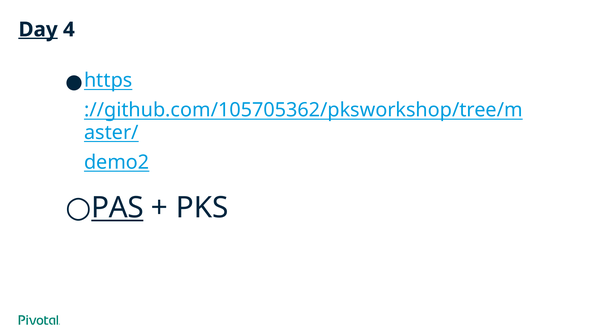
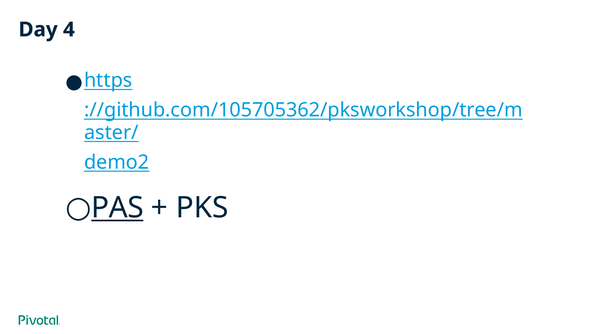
Day underline: present -> none
